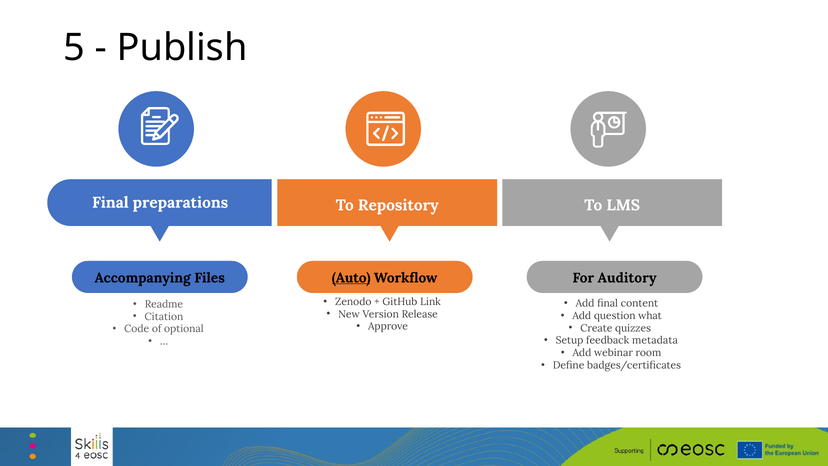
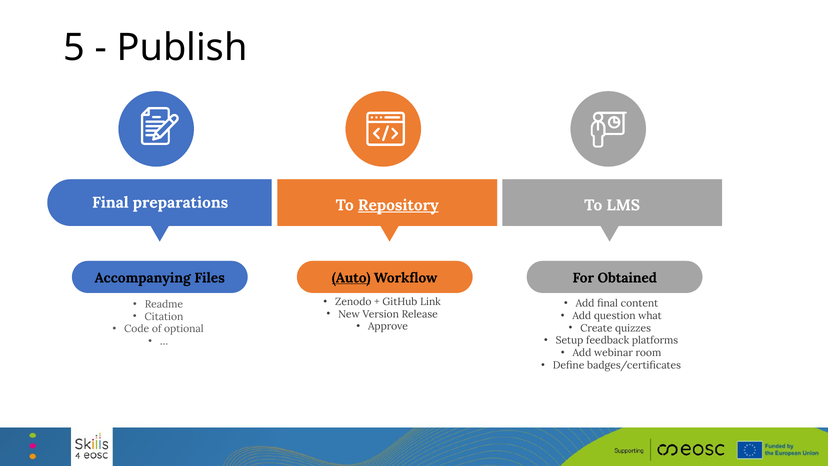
Repository underline: none -> present
Auditory: Auditory -> Obtained
metadata: metadata -> platforms
